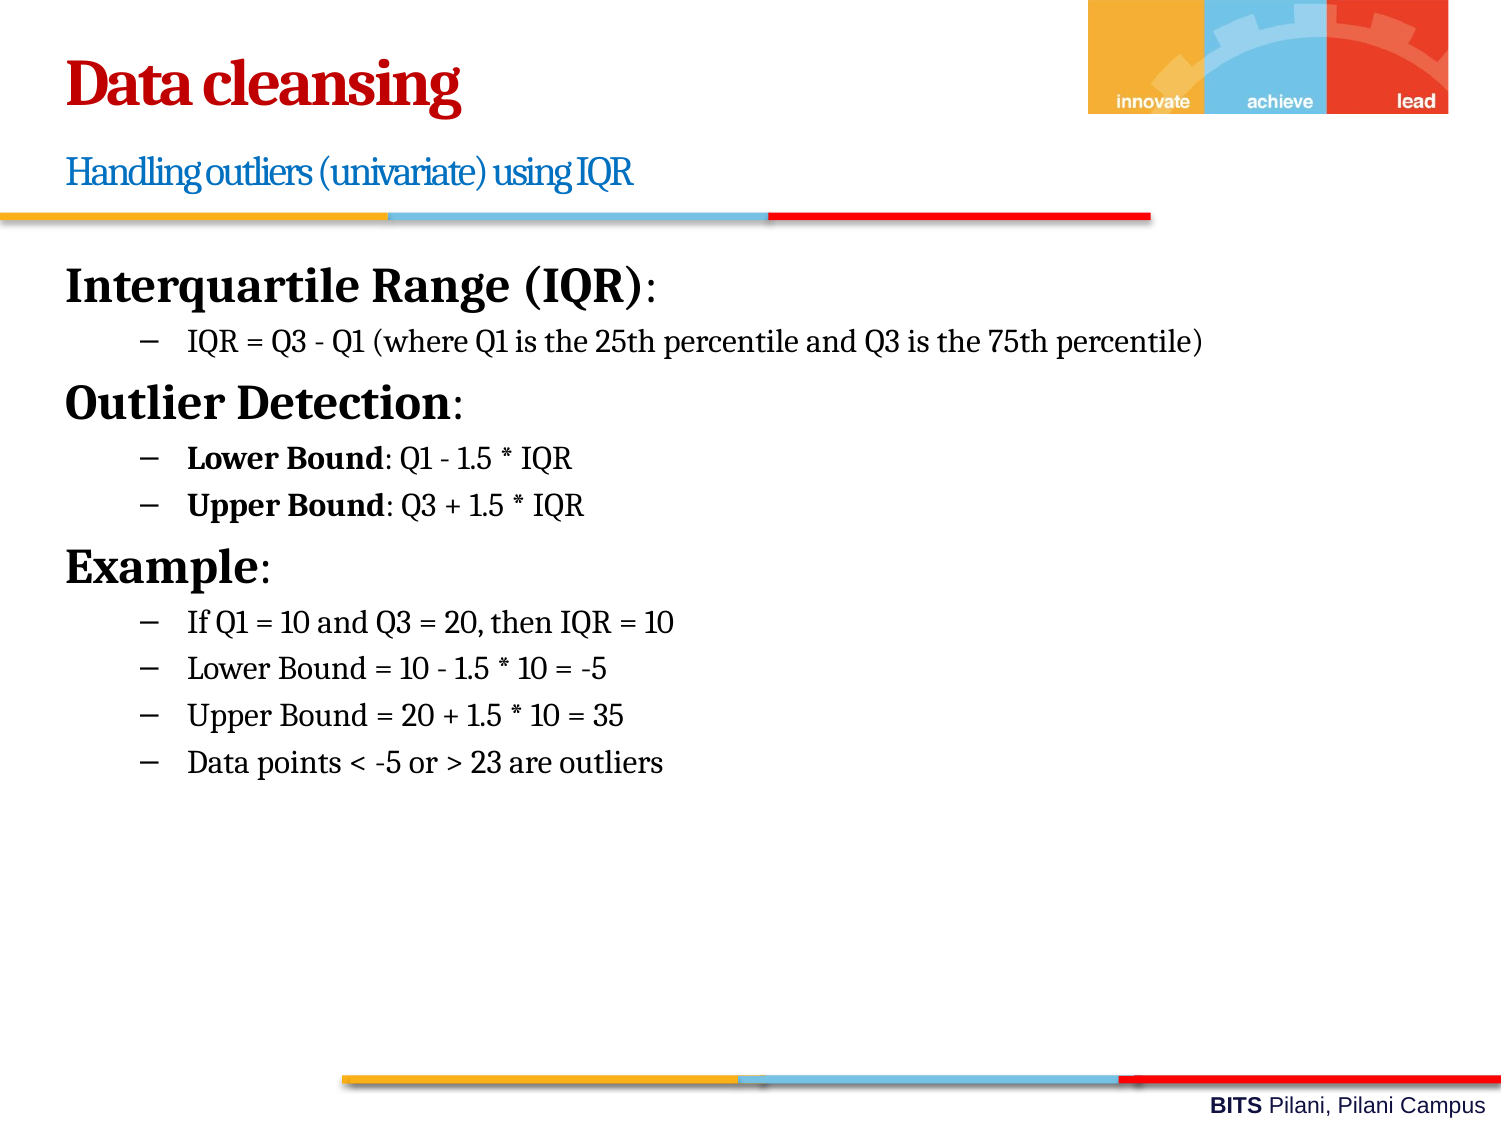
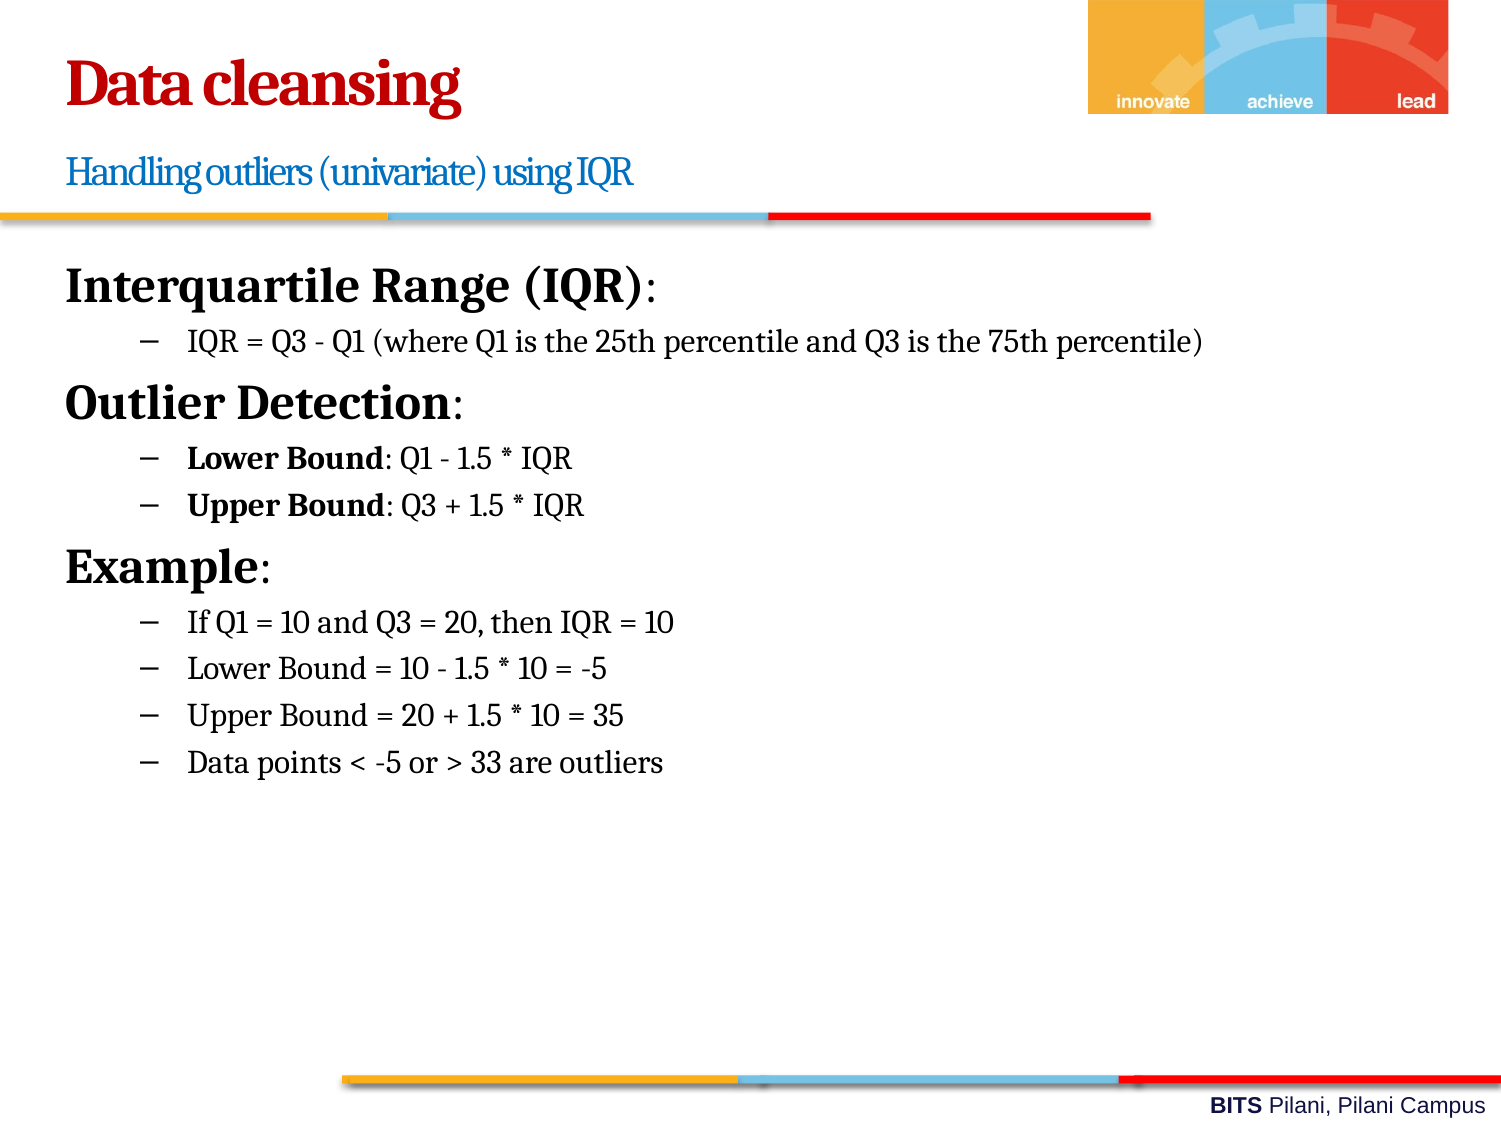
23: 23 -> 33
